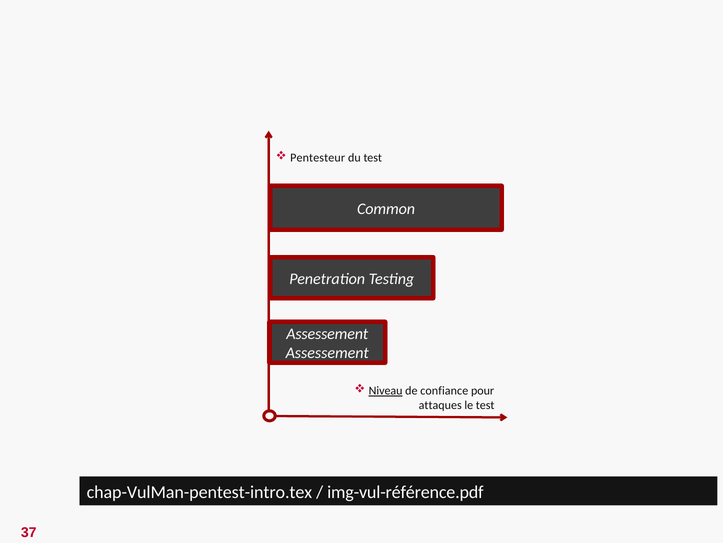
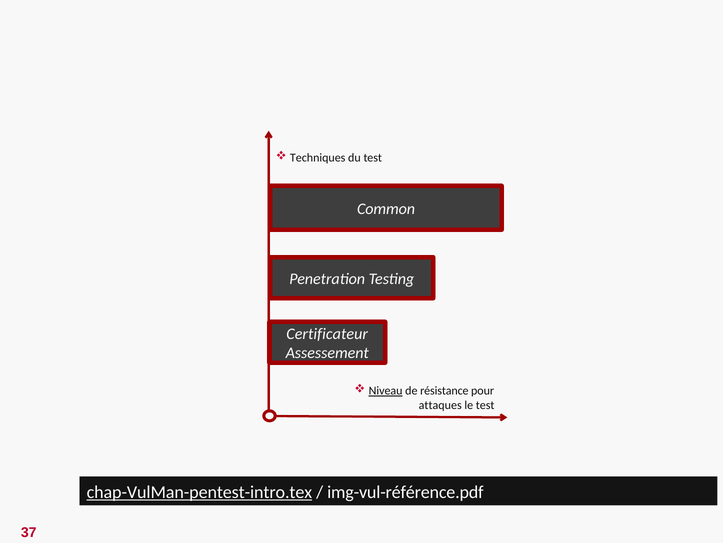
Pentesteur: Pentesteur -> Techniques
Assessement at (327, 333): Assessement -> Certificateur
confiance: confiance -> résistance
chap-VulMan-pentest-intro.tex underline: none -> present
